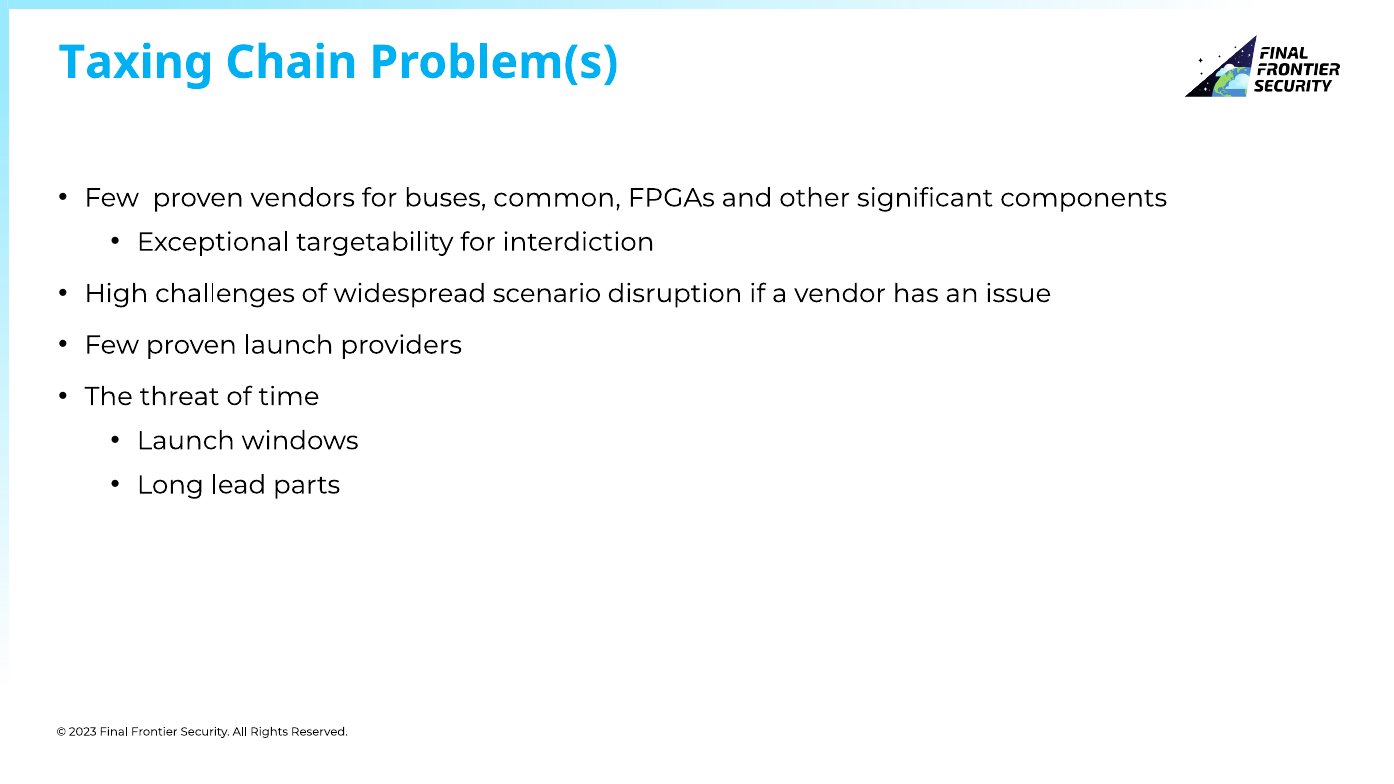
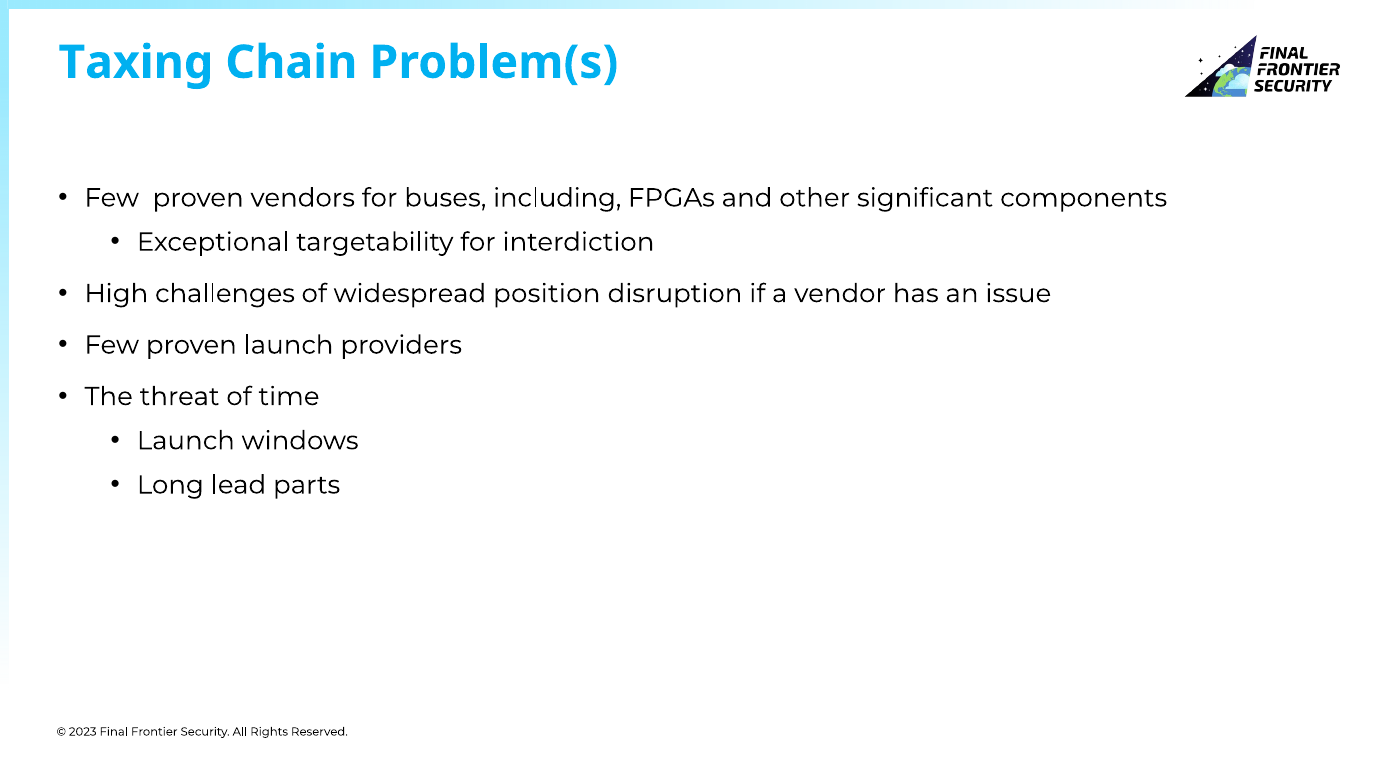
common: common -> including
scenario: scenario -> position
